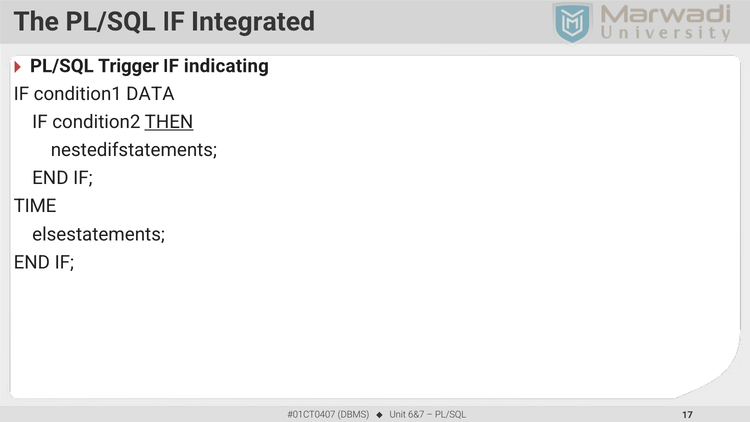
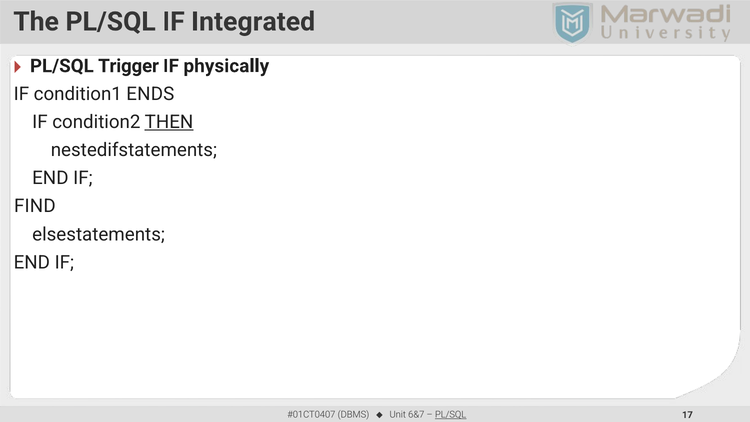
indicating: indicating -> physically
DATA: DATA -> ENDS
TIME: TIME -> FIND
PL/SQL at (451, 415) underline: none -> present
